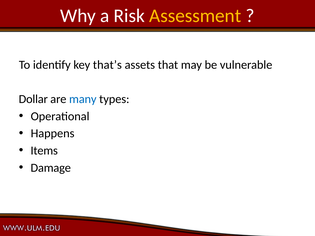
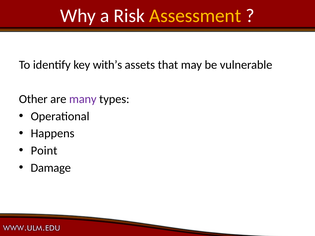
that’s: that’s -> with’s
Dollar: Dollar -> Other
many colour: blue -> purple
Items: Items -> Point
